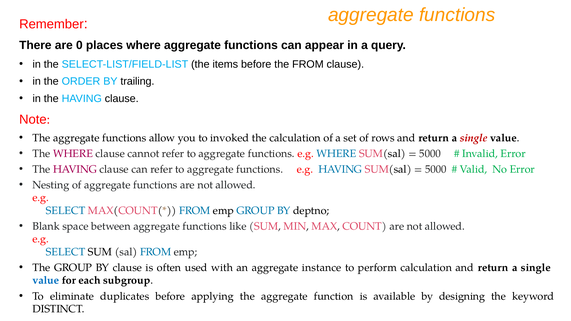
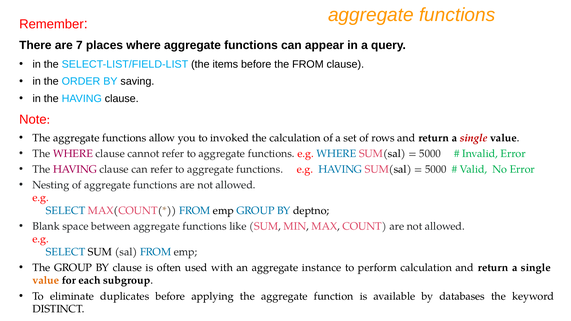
0: 0 -> 7
trailing: trailing -> saving
value at (46, 281) colour: blue -> orange
designing: designing -> databases
